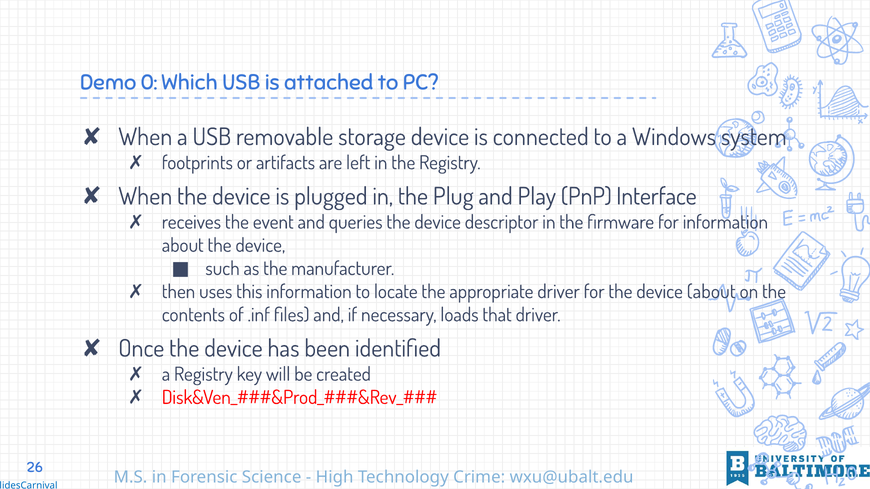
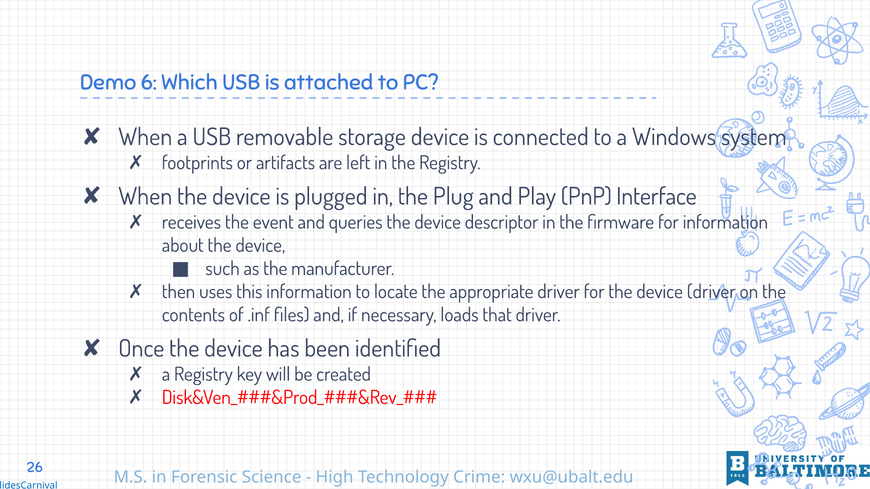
0: 0 -> 6
device about: about -> driver
